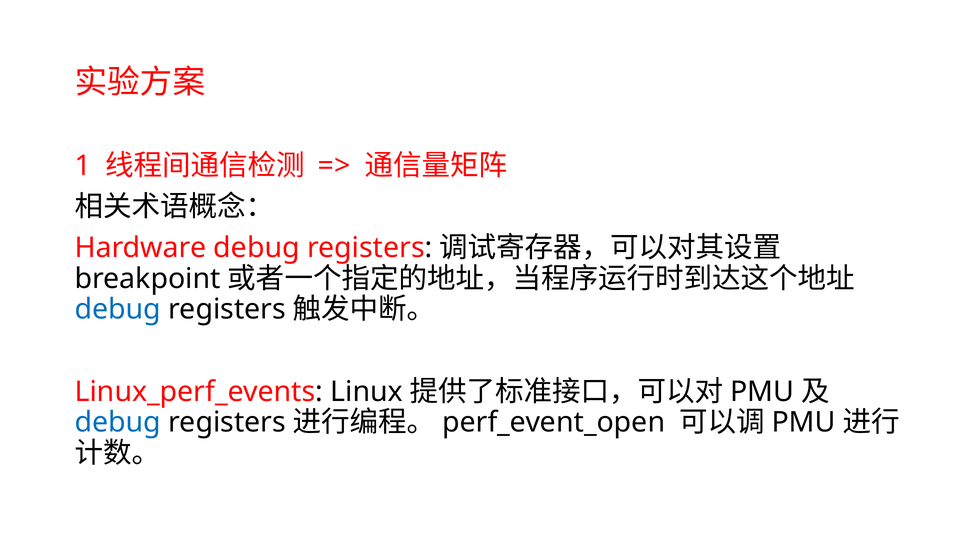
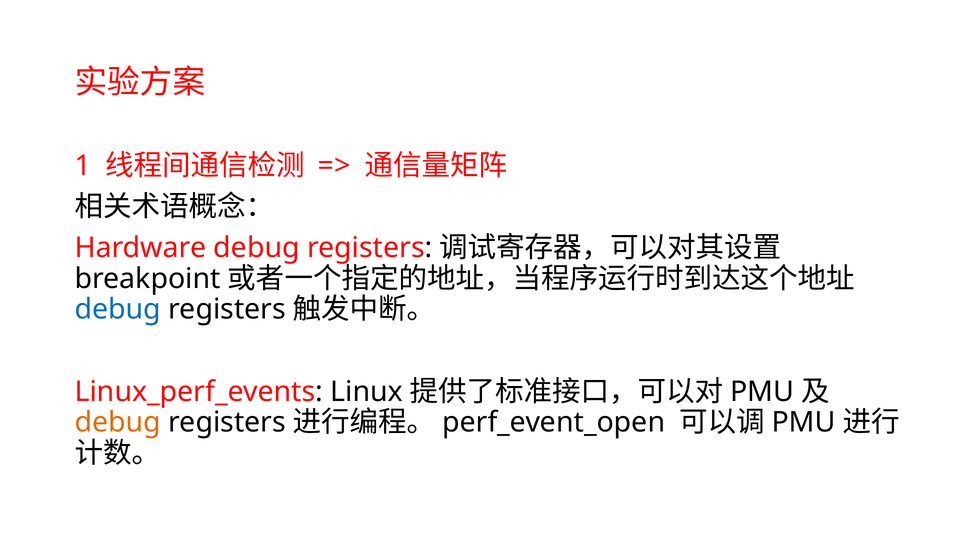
debug at (118, 422) colour: blue -> orange
